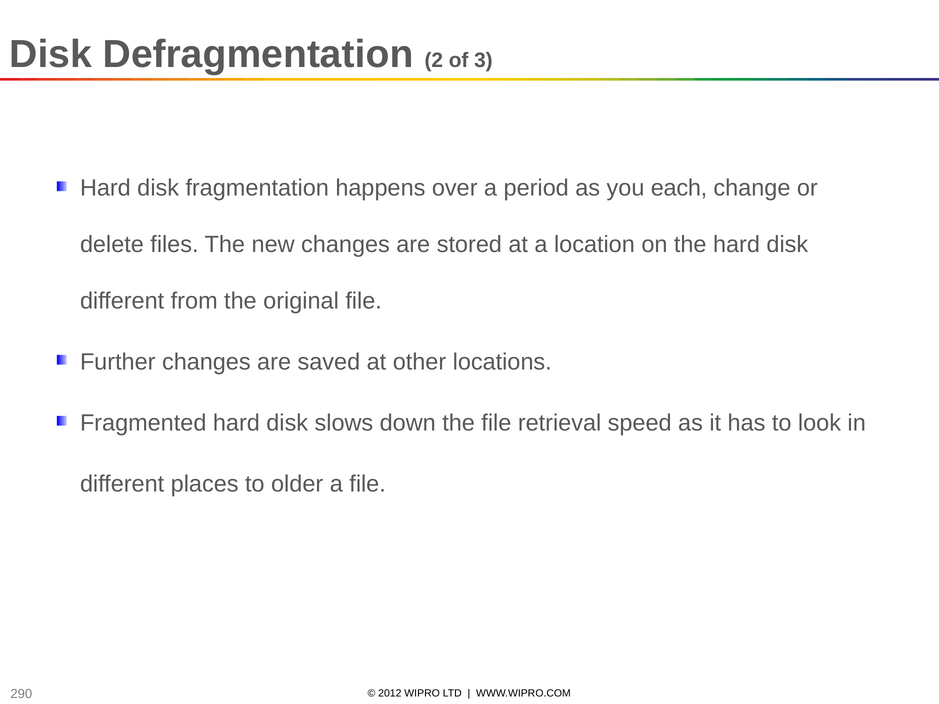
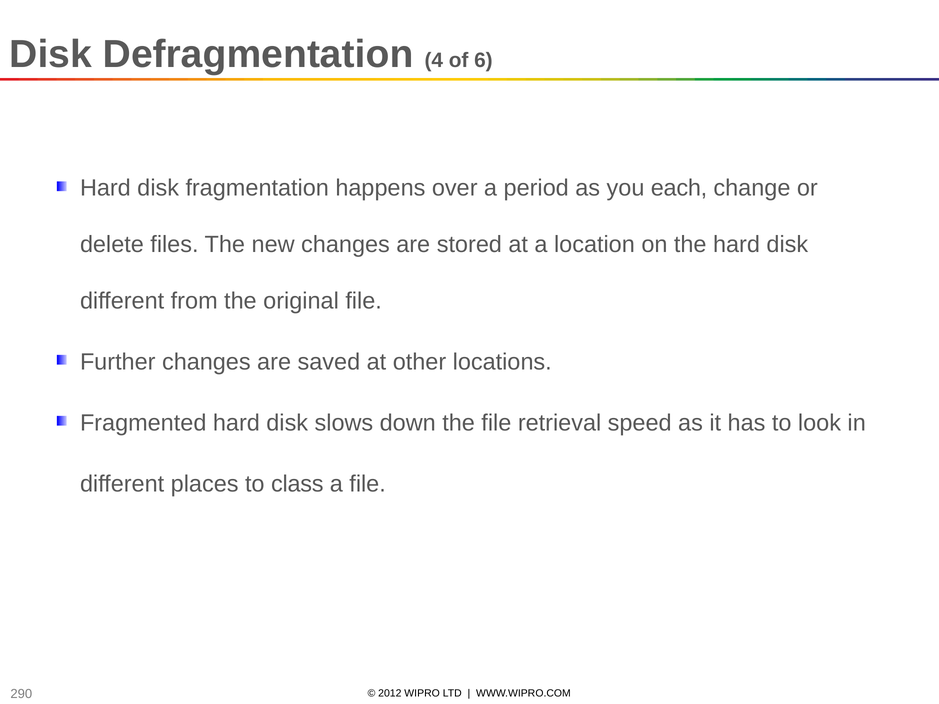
2: 2 -> 4
3: 3 -> 6
older: older -> class
